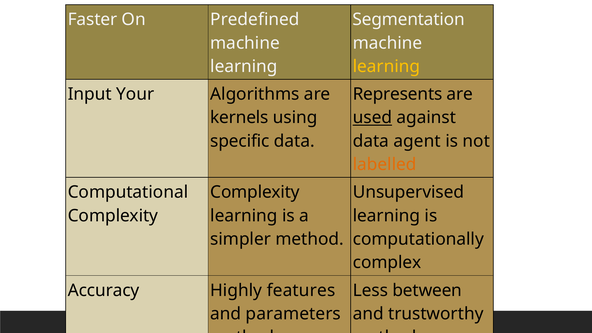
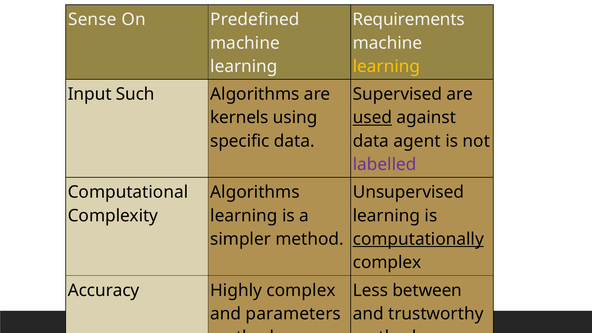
Faster: Faster -> Sense
Segmentation: Segmentation -> Requirements
Your: Your -> Such
Represents: Represents -> Supervised
labelled colour: orange -> purple
Complexity at (255, 192): Complexity -> Algorithms
computationally underline: none -> present
Highly features: features -> complex
